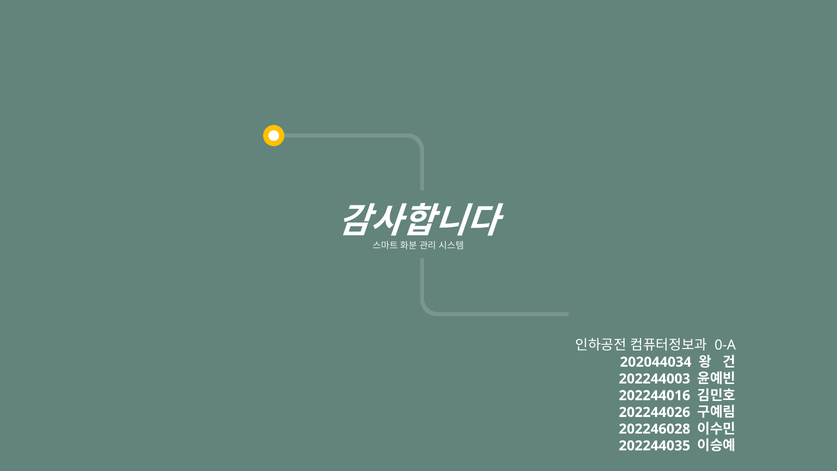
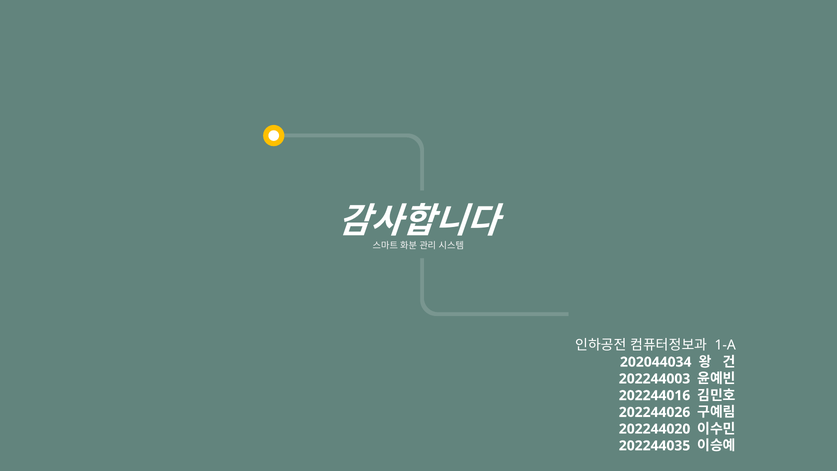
0-A: 0-A -> 1-A
202246028: 202246028 -> 202244020
